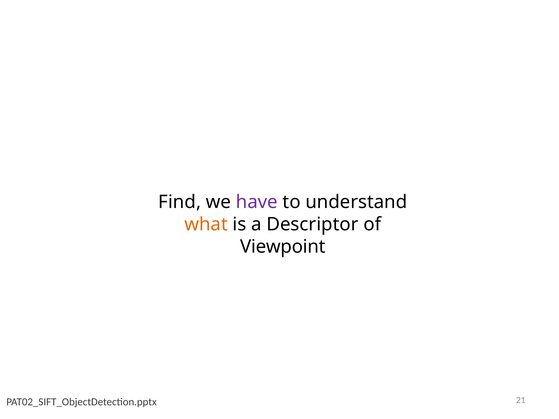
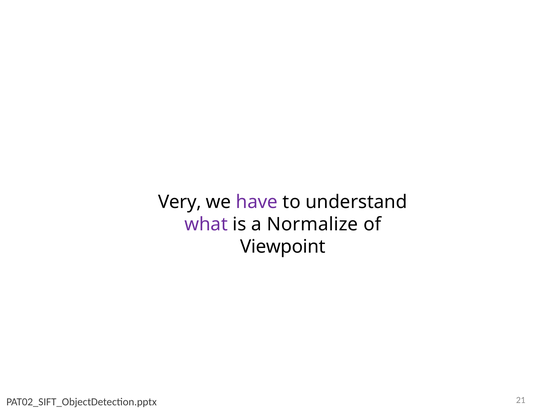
Find: Find -> Very
what colour: orange -> purple
Descriptor: Descriptor -> Normalize
